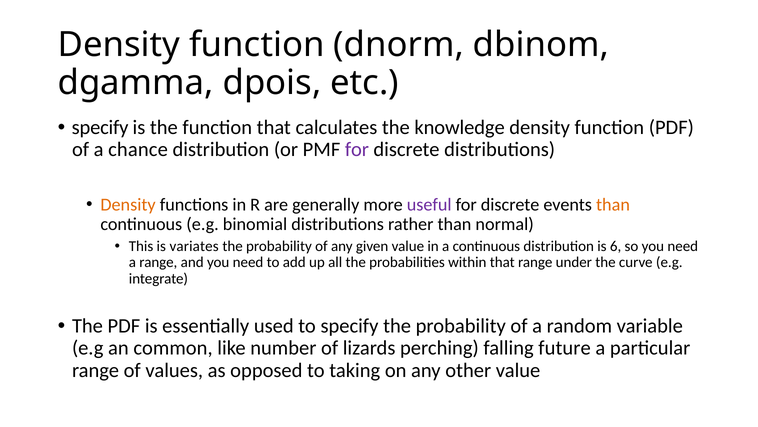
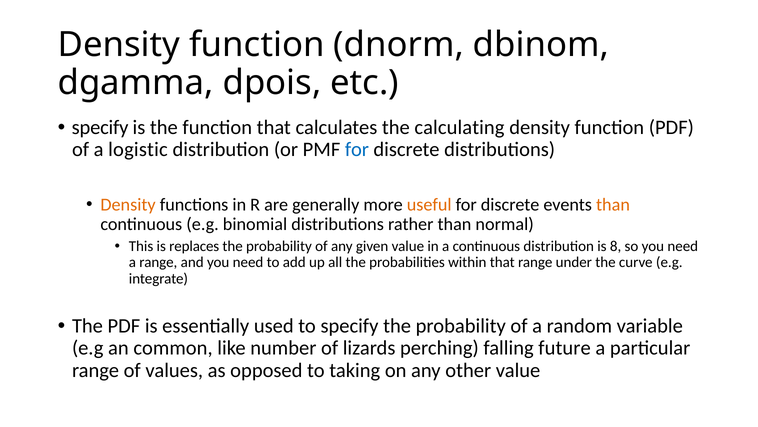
knowledge: knowledge -> calculating
chance: chance -> logistic
for at (357, 149) colour: purple -> blue
useful colour: purple -> orange
variates: variates -> replaces
6: 6 -> 8
